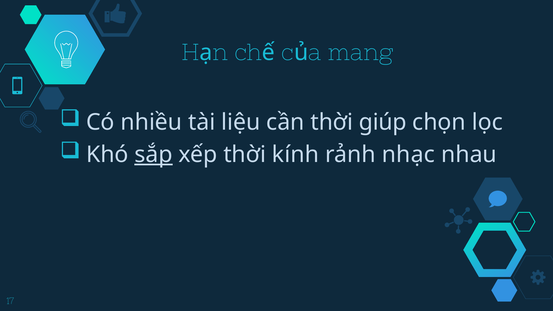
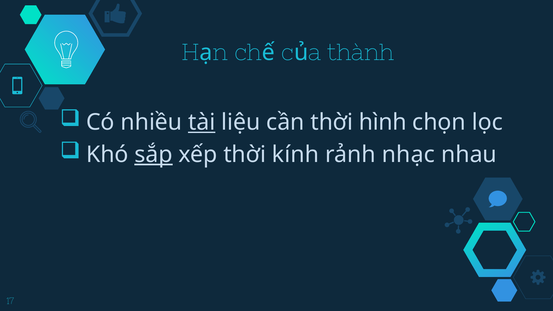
mang: mang -> thành
tài underline: none -> present
giúp: giúp -> hình
